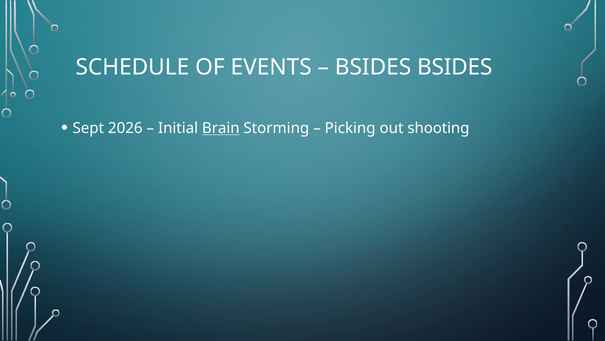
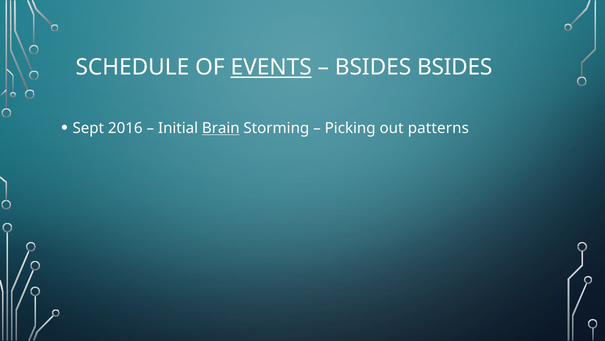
EVENTS underline: none -> present
2026: 2026 -> 2016
shooting: shooting -> patterns
